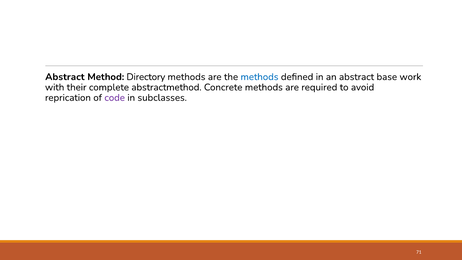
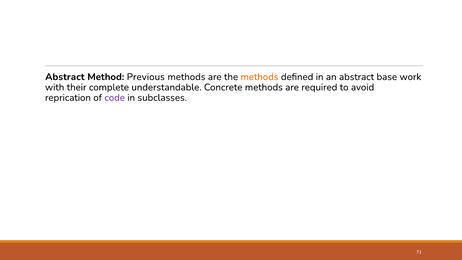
Directory: Directory -> Previous
methods at (260, 77) colour: blue -> orange
abstractmethod: abstractmethod -> understandable
